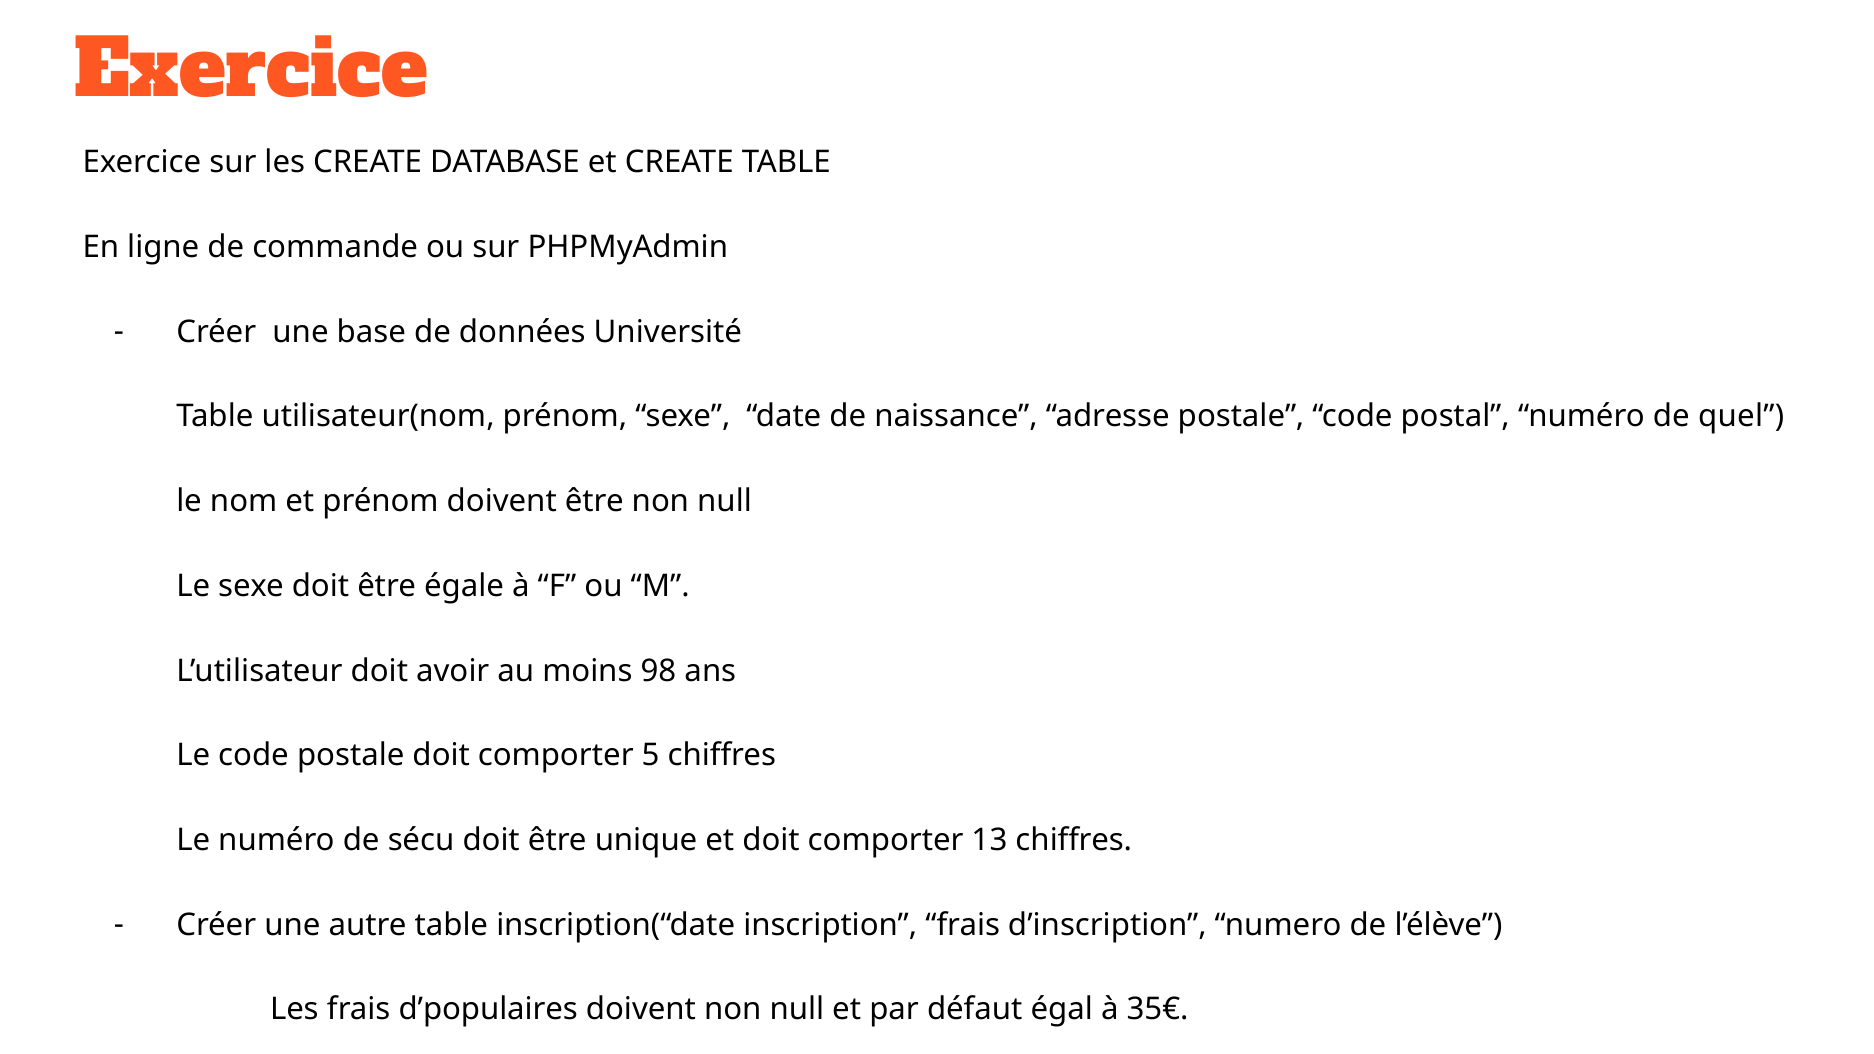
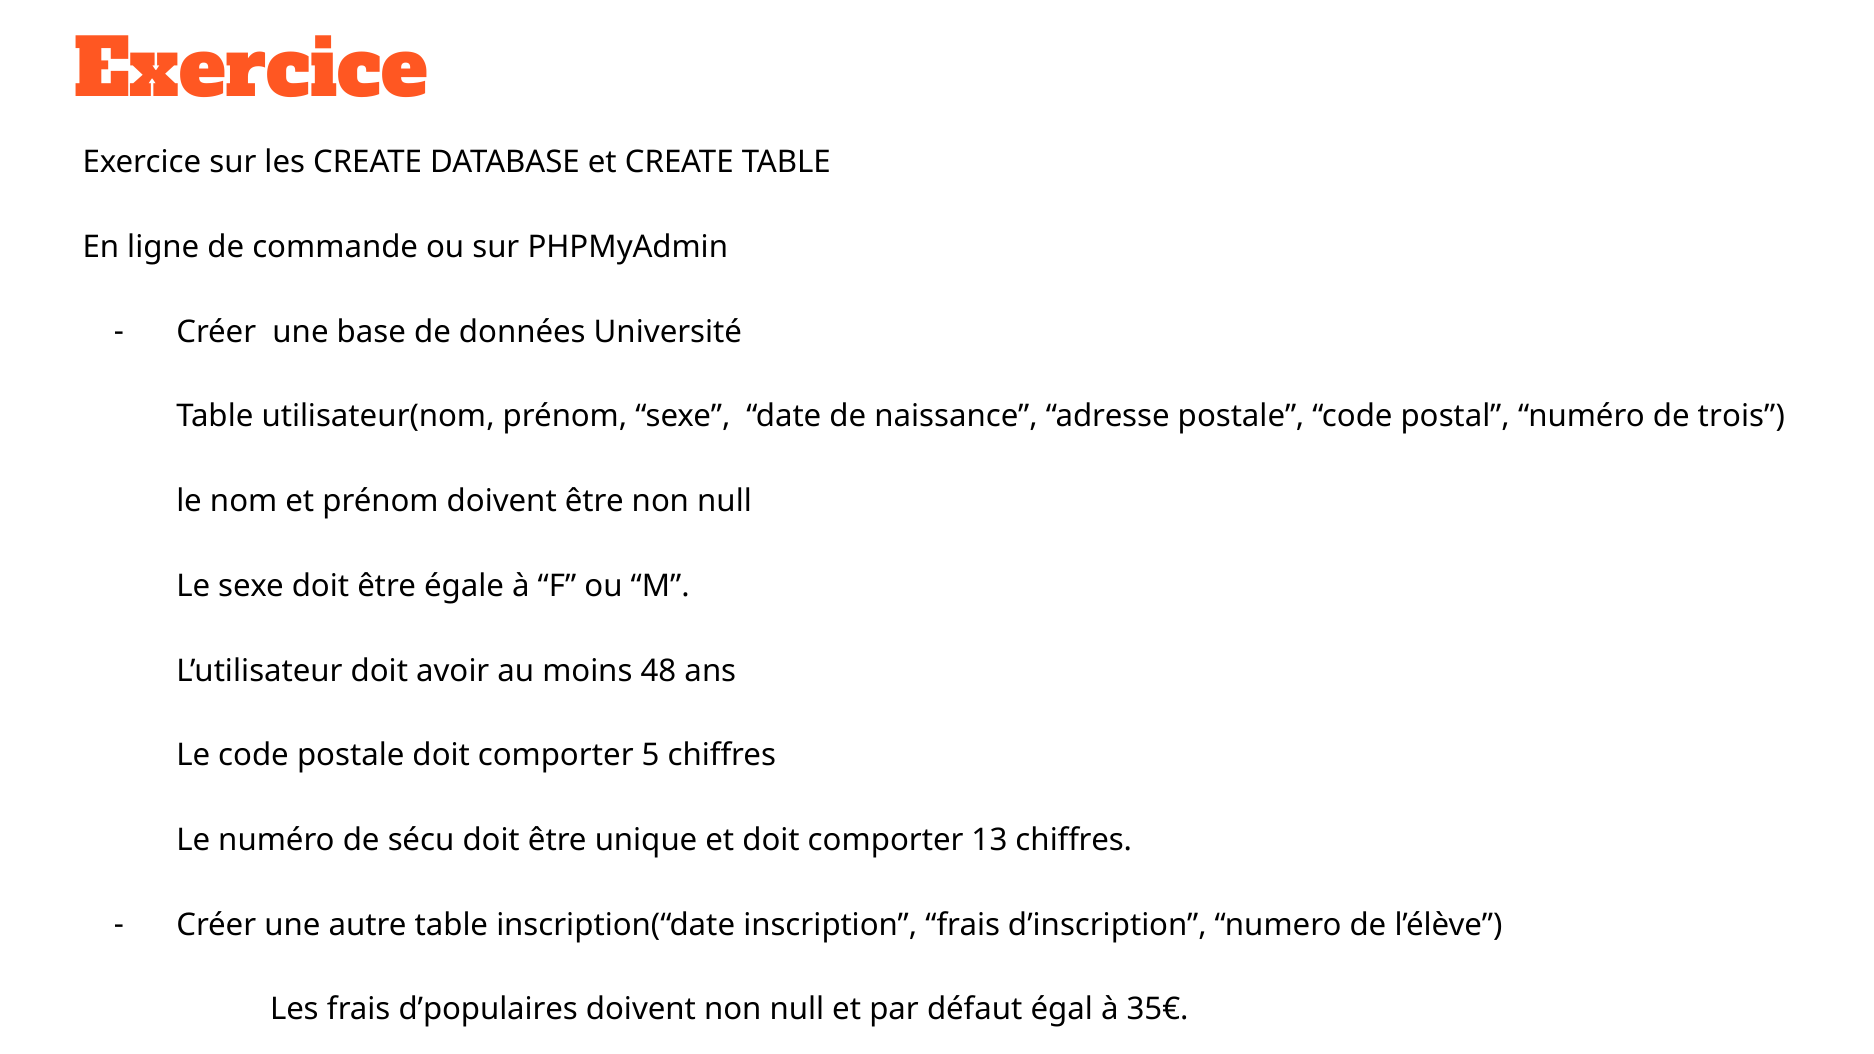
quel: quel -> trois
98: 98 -> 48
